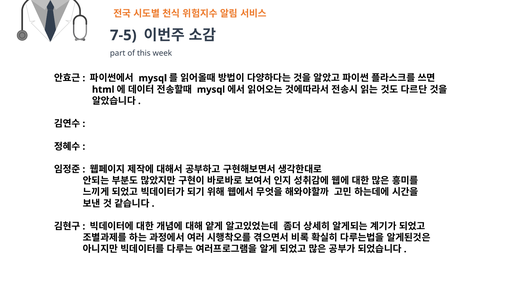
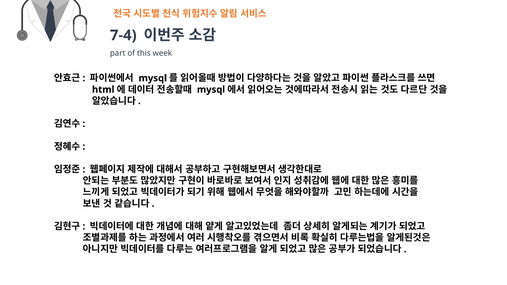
7-5: 7-5 -> 7-4
